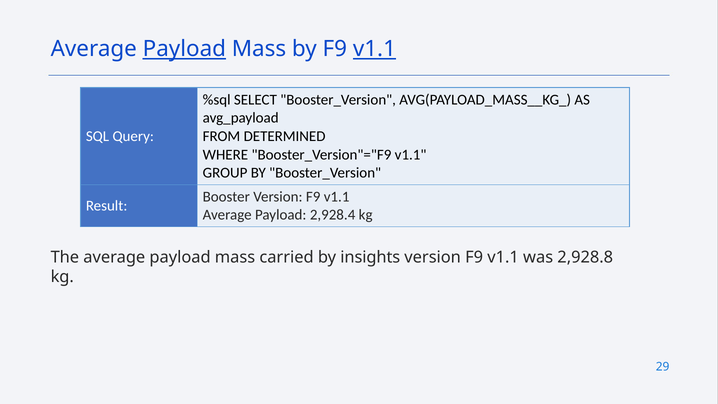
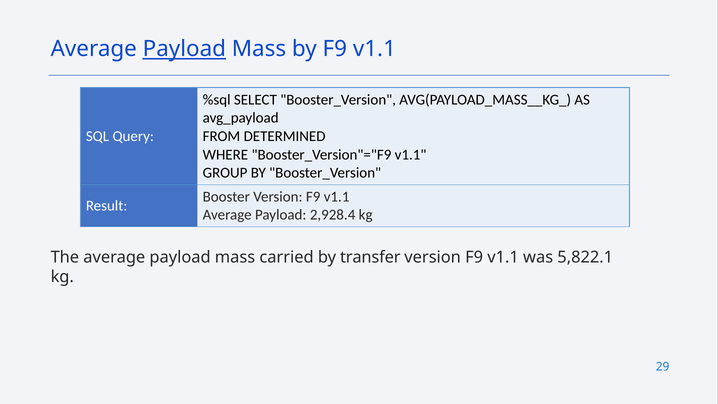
v1.1 at (374, 49) underline: present -> none
insights: insights -> transfer
2,928.8: 2,928.8 -> 5,822.1
